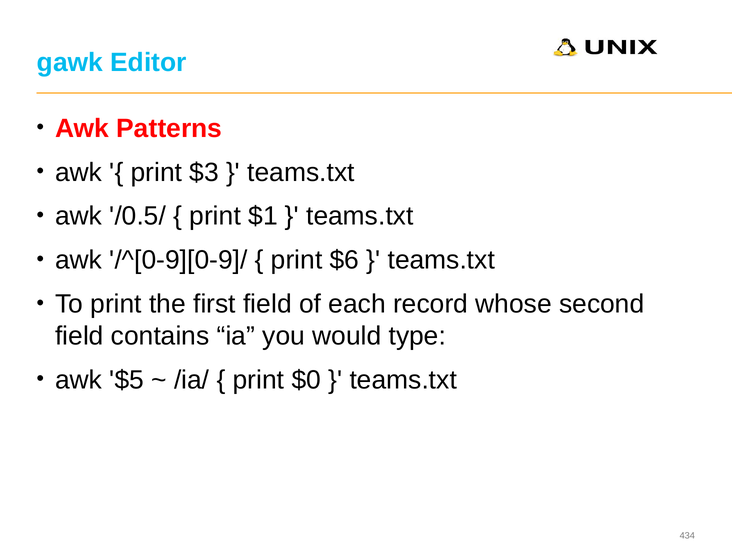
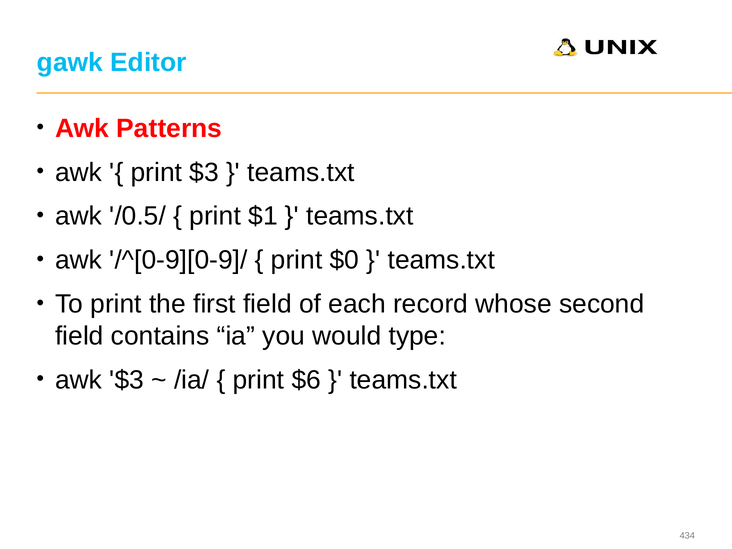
$6: $6 -> $0
awk $5: $5 -> $3
$0: $0 -> $6
